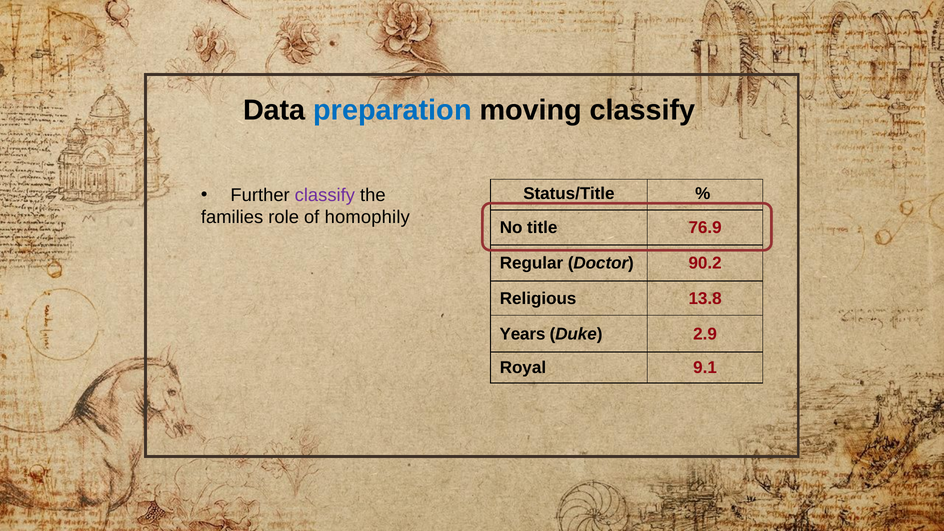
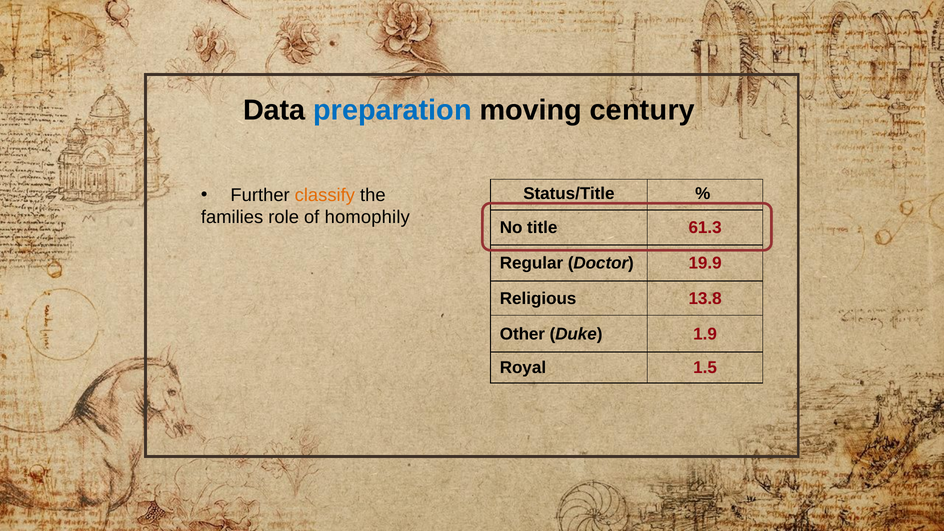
moving classify: classify -> century
classify at (325, 195) colour: purple -> orange
76.9: 76.9 -> 61.3
90.2: 90.2 -> 19.9
Years: Years -> Other
2.9: 2.9 -> 1.9
9.1: 9.1 -> 1.5
